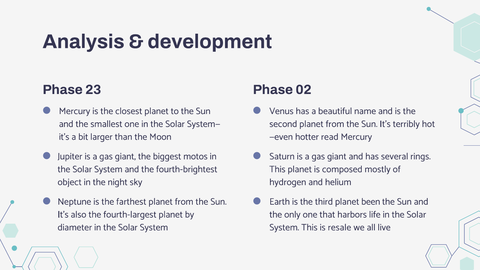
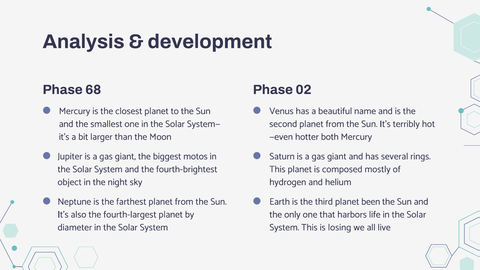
23: 23 -> 68
read: read -> both
resale: resale -> losing
